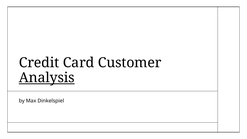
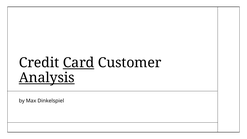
Card underline: none -> present
